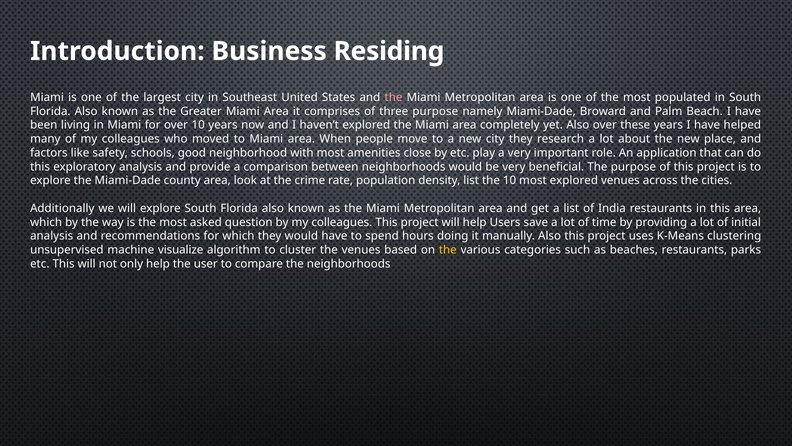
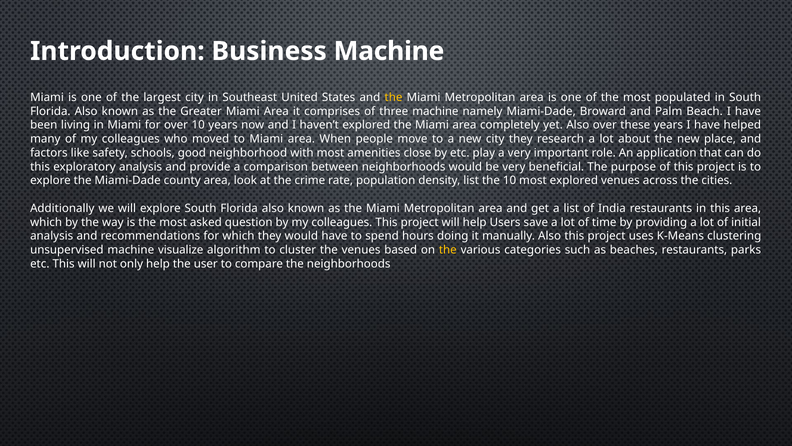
Business Residing: Residing -> Machine
the at (393, 97) colour: pink -> yellow
three purpose: purpose -> machine
